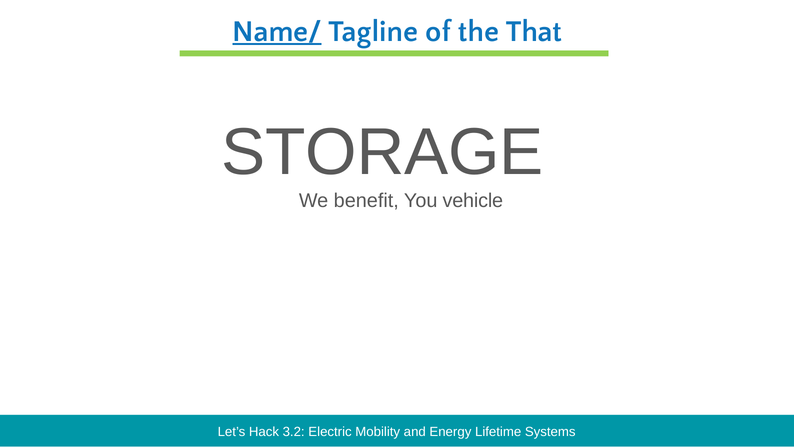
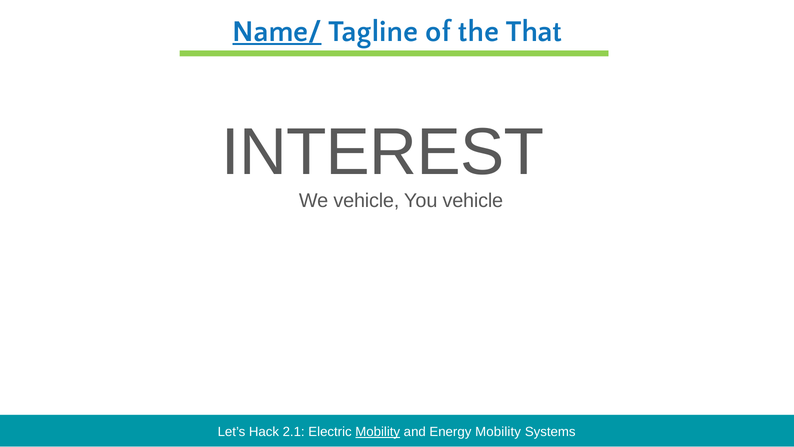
STORAGE: STORAGE -> INTEREST
We benefit: benefit -> vehicle
3.2: 3.2 -> 2.1
Mobility at (378, 431) underline: none -> present
Energy Lifetime: Lifetime -> Mobility
